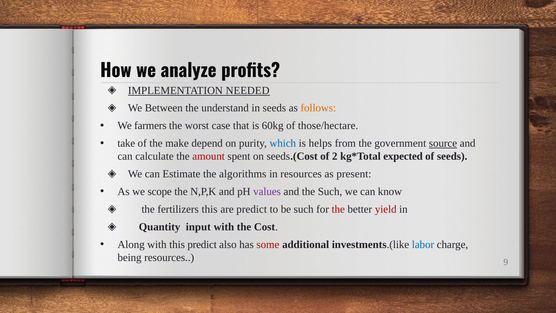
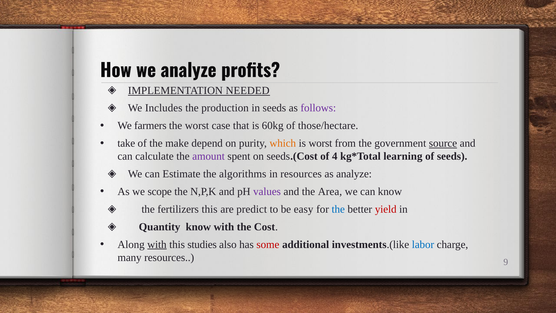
Between: Between -> Includes
understand: understand -> production
follows colour: orange -> purple
which colour: blue -> orange
is helps: helps -> worst
amount colour: red -> purple
2: 2 -> 4
expected: expected -> learning
as present: present -> analyze
the Such: Such -> Area
be such: such -> easy
the at (338, 209) colour: red -> blue
Quantity input: input -> know
with at (157, 244) underline: none -> present
this predict: predict -> studies
being: being -> many
